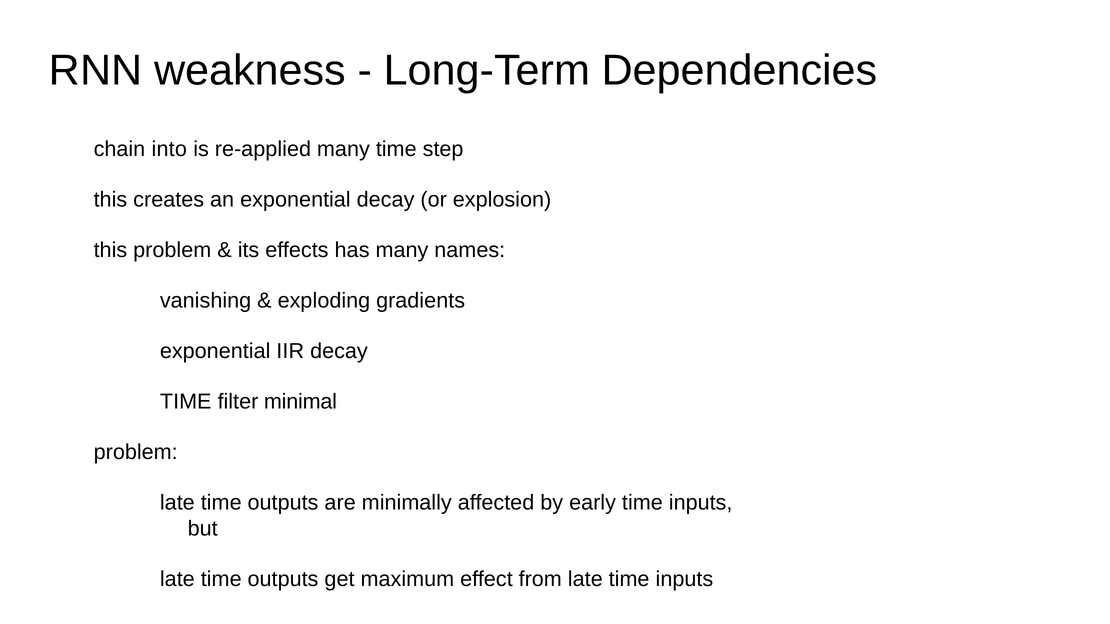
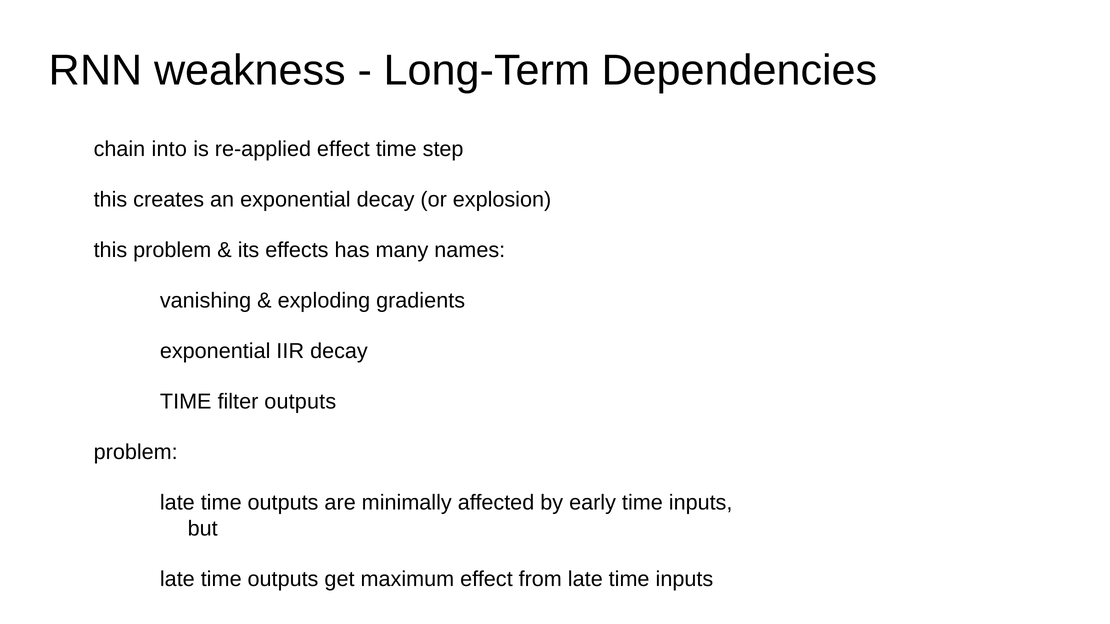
re-applied many: many -> effect
filter minimal: minimal -> outputs
